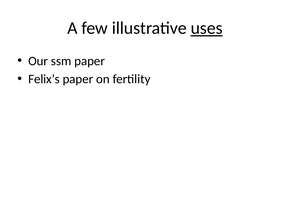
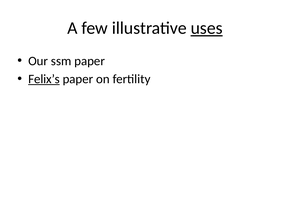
Felix’s underline: none -> present
